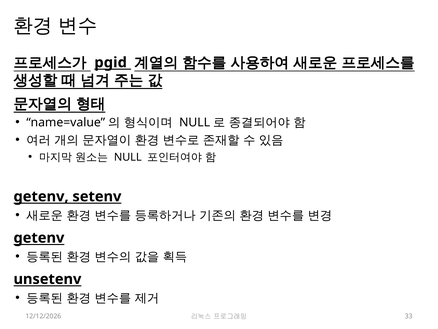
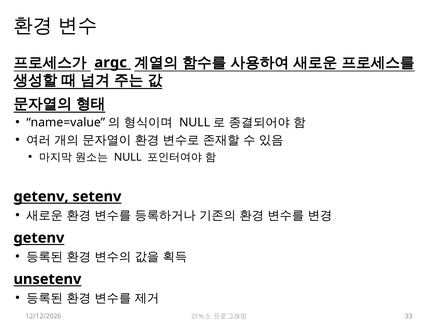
pgid: pgid -> argc
